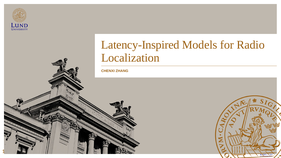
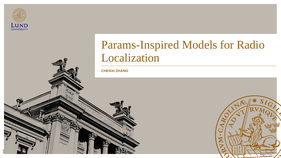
Latency-Inspired: Latency-Inspired -> Params-Inspired
